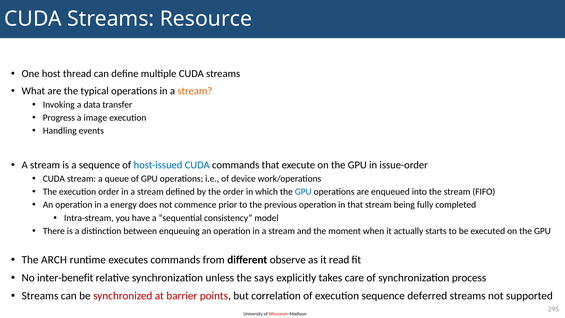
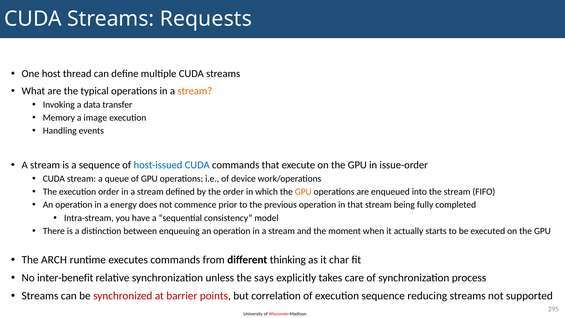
Resource: Resource -> Requests
Progress: Progress -> Memory
GPU at (303, 192) colour: blue -> orange
observe: observe -> thinking
read: read -> char
deferred: deferred -> reducing
